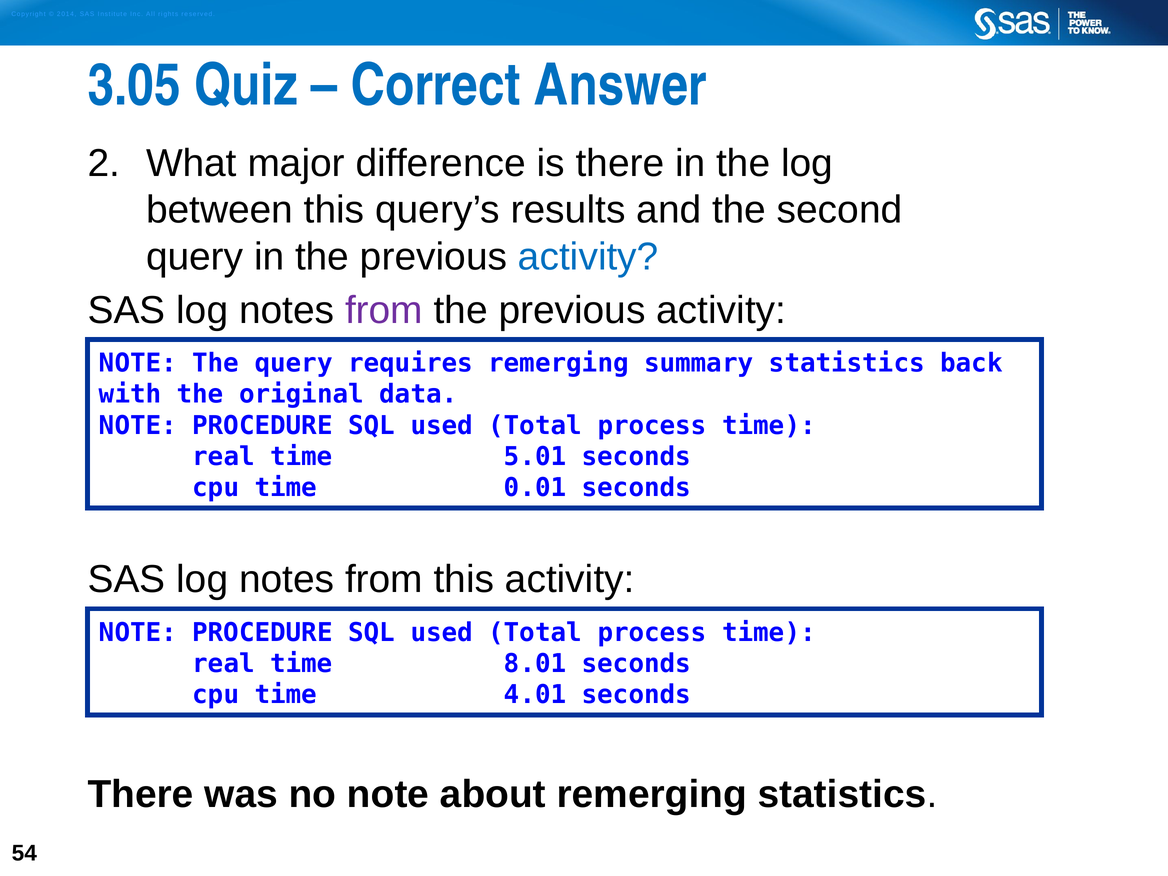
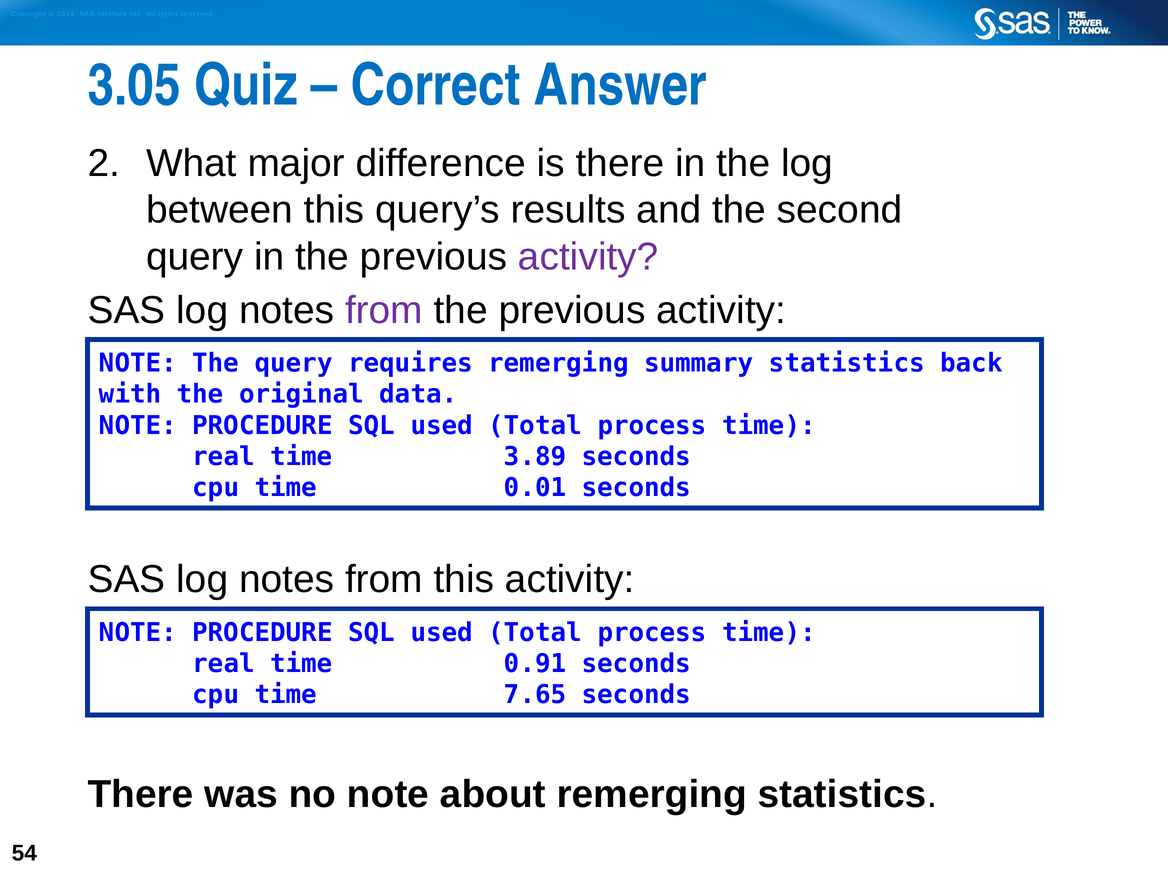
activity at (588, 257) colour: blue -> purple
5.01: 5.01 -> 3.89
8.01: 8.01 -> 0.91
4.01: 4.01 -> 7.65
